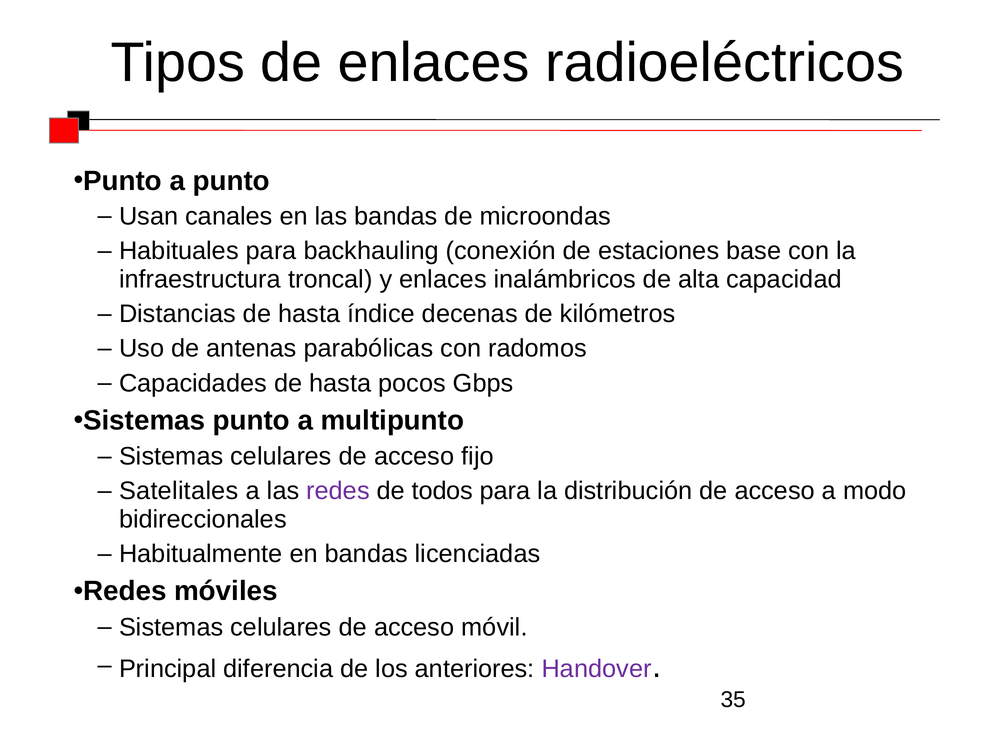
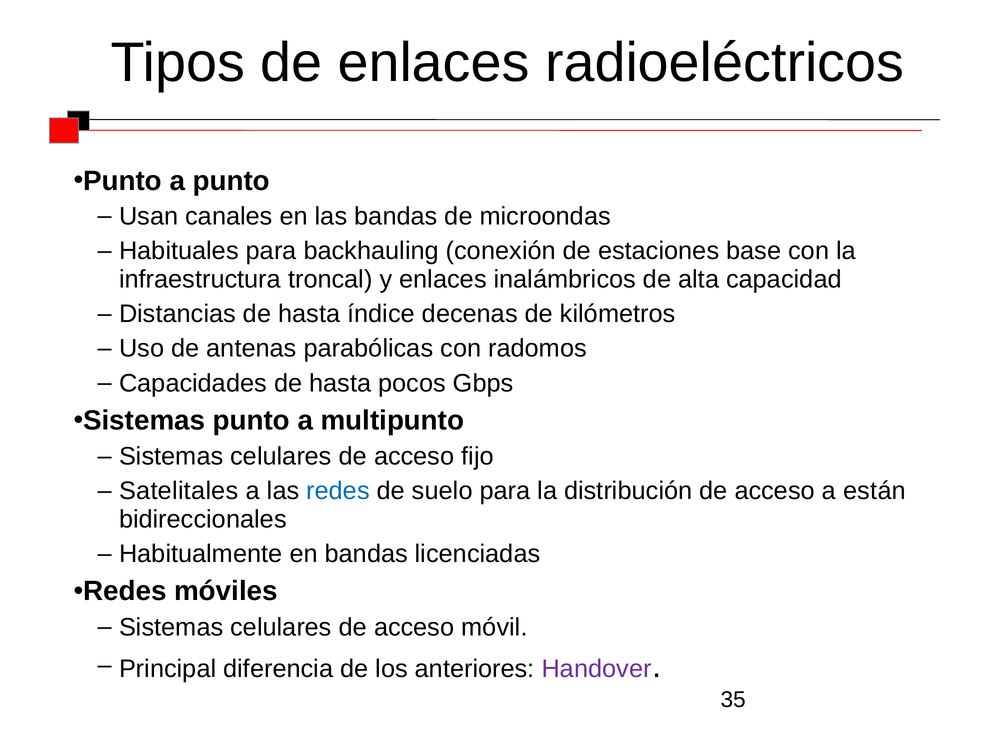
redes at (338, 491) colour: purple -> blue
todos: todos -> suelo
modo: modo -> están
